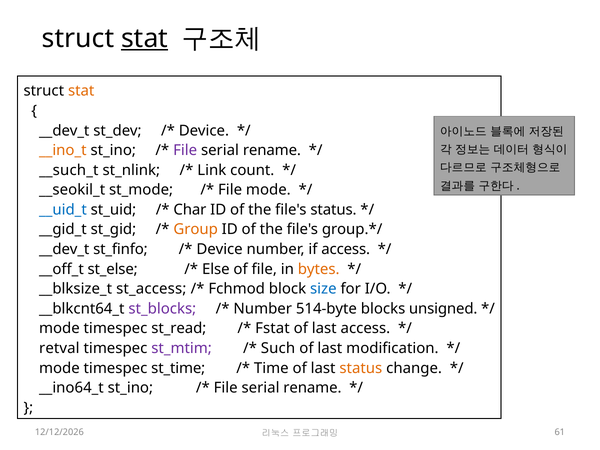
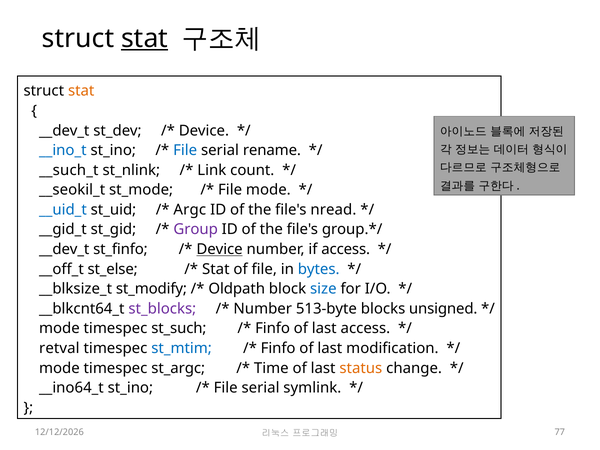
__ino_t colour: orange -> blue
File at (185, 150) colour: purple -> blue
Char: Char -> Argc
file's status: status -> nread
Group colour: orange -> purple
Device at (220, 249) underline: none -> present
Else at (216, 269): Else -> Stat
bytes colour: orange -> blue
st_access: st_access -> st_modify
Fchmod: Fchmod -> Oldpath
514-byte: 514-byte -> 513-byte
st_read: st_read -> st_such
Fstat at (272, 329): Fstat -> Finfo
st_mtim colour: purple -> blue
Such at (278, 348): Such -> Finfo
st_time: st_time -> st_argc
rename at (312, 388): rename -> symlink
61: 61 -> 77
